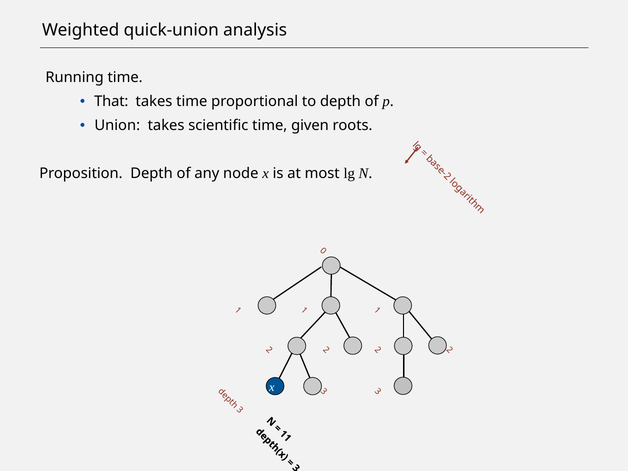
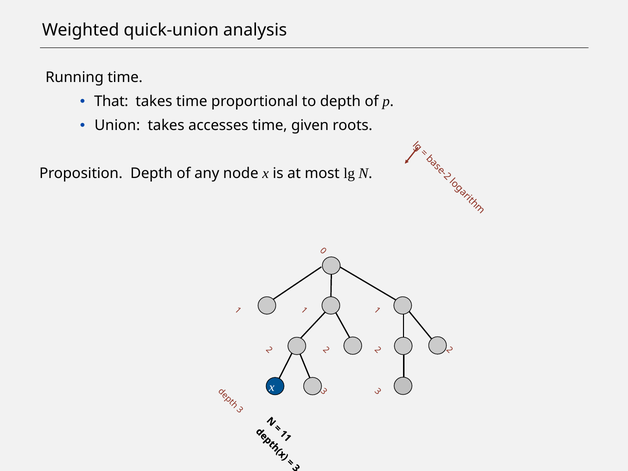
scientific: scientific -> accesses
